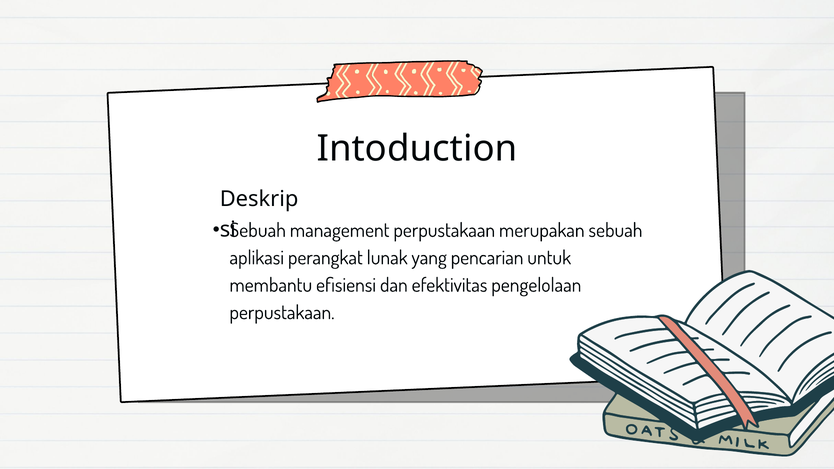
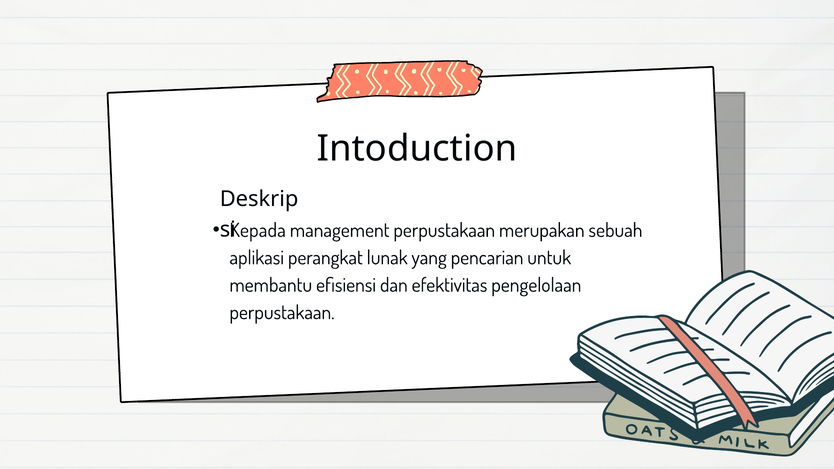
Sebuah at (258, 231): Sebuah -> Kepada
